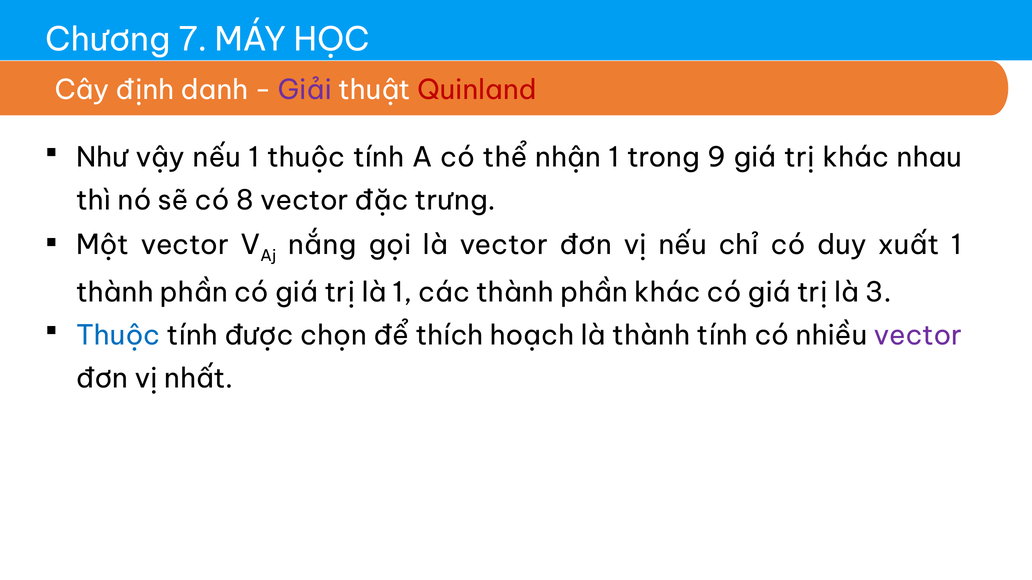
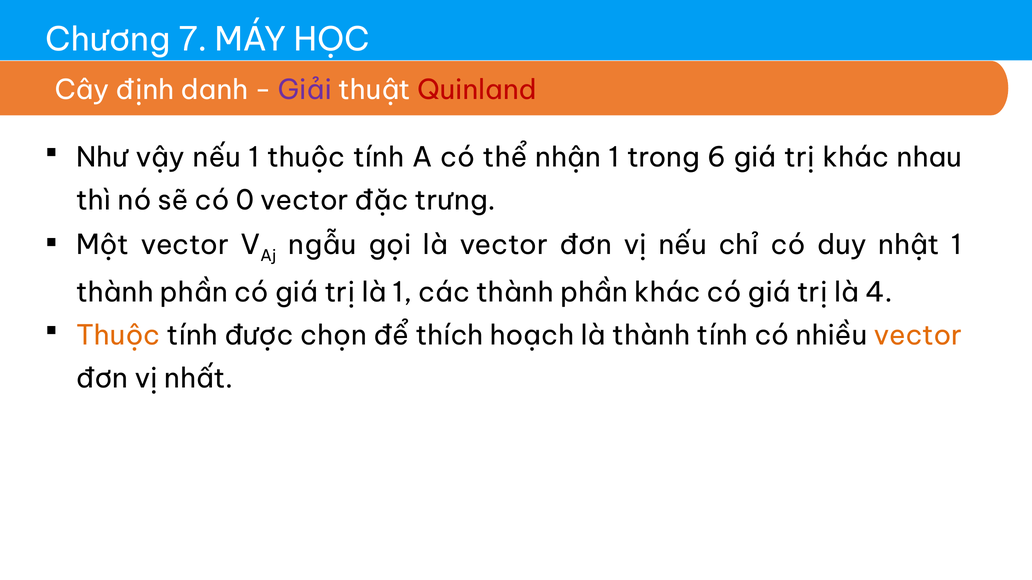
9: 9 -> 6
8: 8 -> 0
nắng: nắng -> ngẫu
xuất: xuất -> nhật
3: 3 -> 4
Thuộc at (118, 336) colour: blue -> orange
vector at (918, 336) colour: purple -> orange
